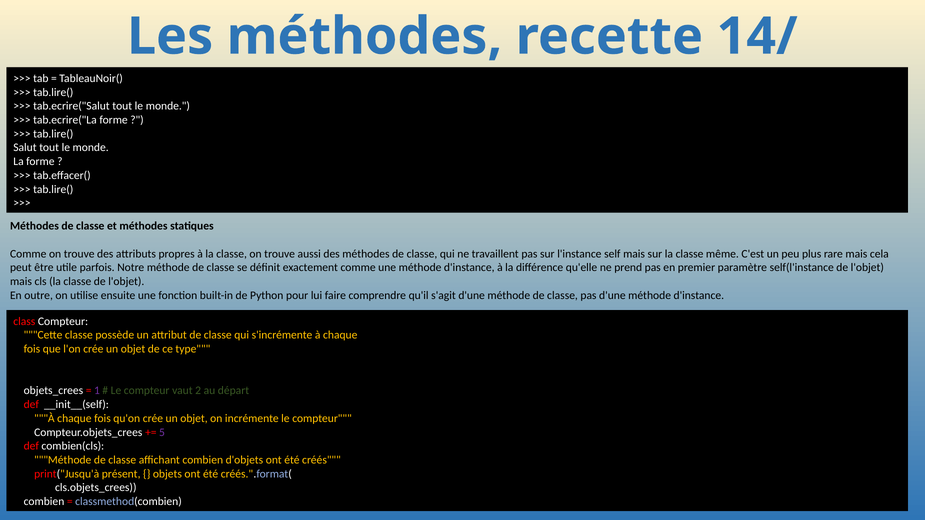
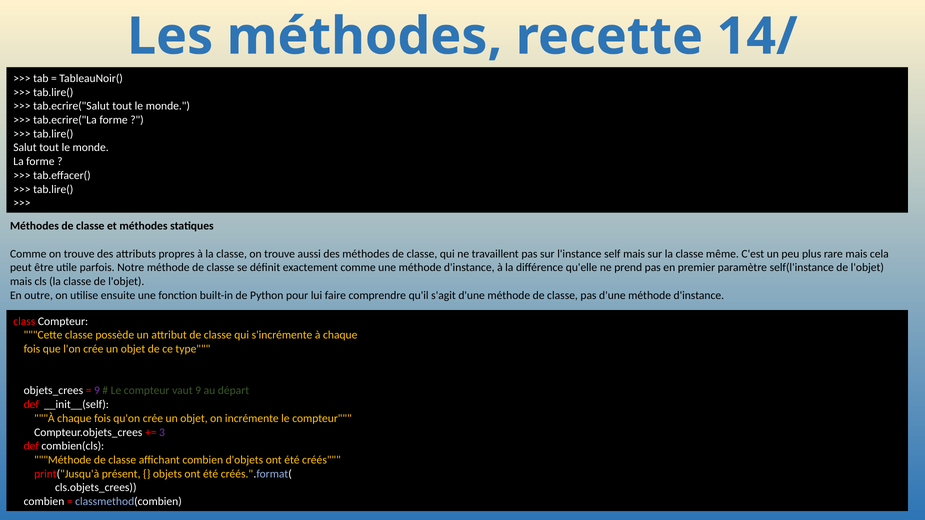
1 at (97, 391): 1 -> 9
vaut 2: 2 -> 9
5: 5 -> 3
